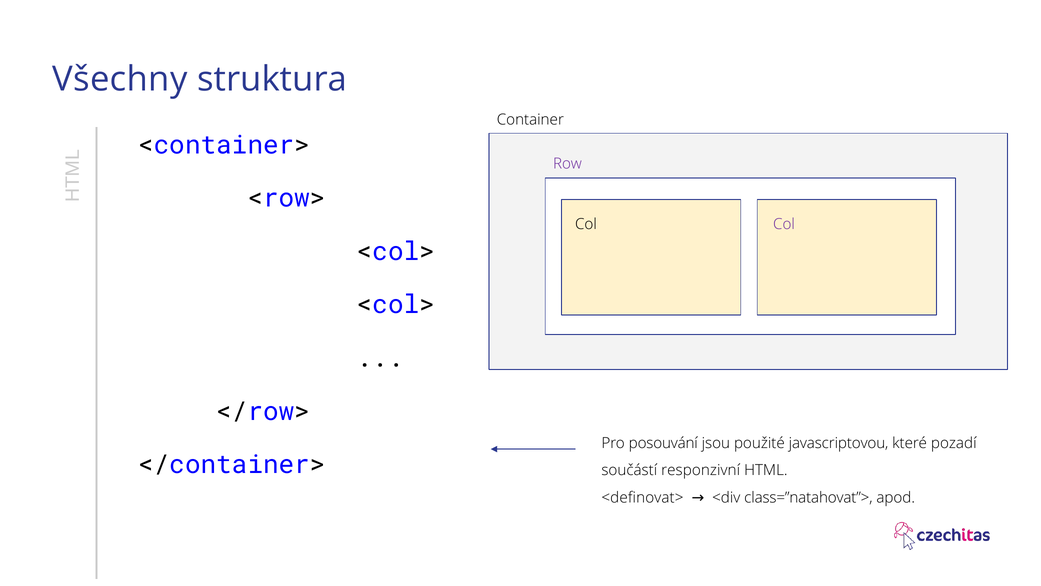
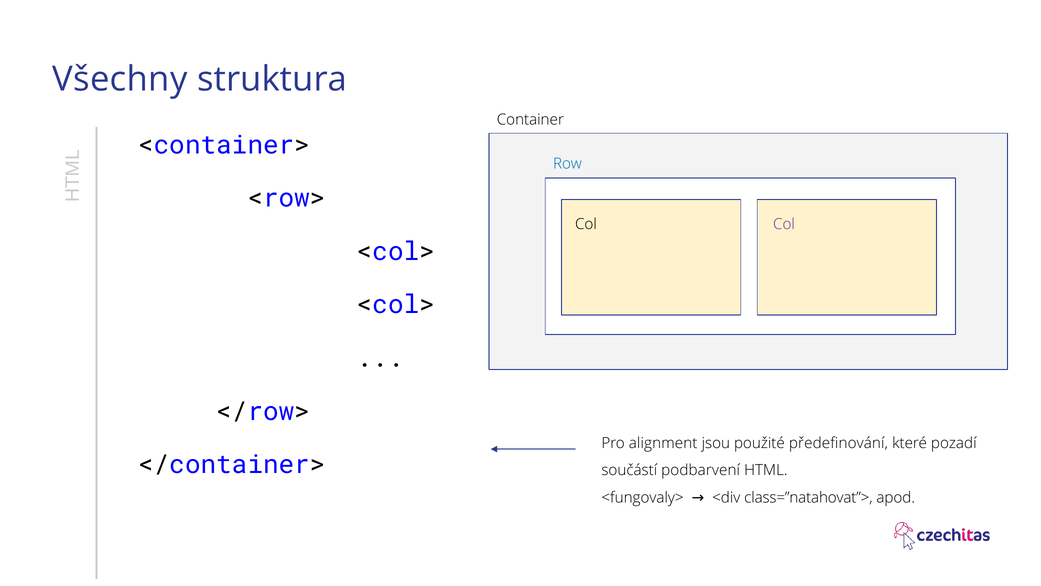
Row colour: purple -> blue
posouvání: posouvání -> alignment
javascriptovou: javascriptovou -> předefinování
responzivní: responzivní -> podbarvení
<definovat>: <definovat> -> <fungovaly>
